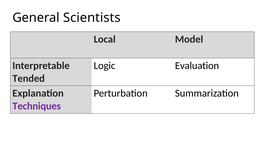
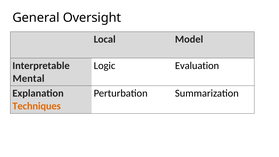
Scientists: Scientists -> Oversight
Tended: Tended -> Mental
Techniques colour: purple -> orange
